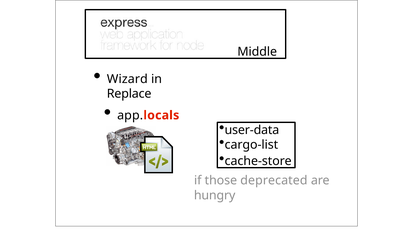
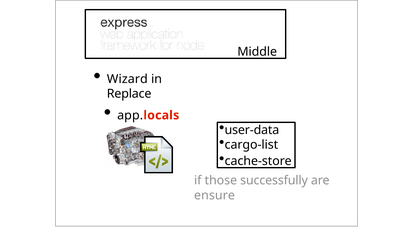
deprecated: deprecated -> successfully
hungry: hungry -> ensure
